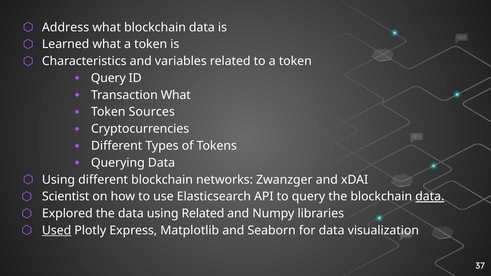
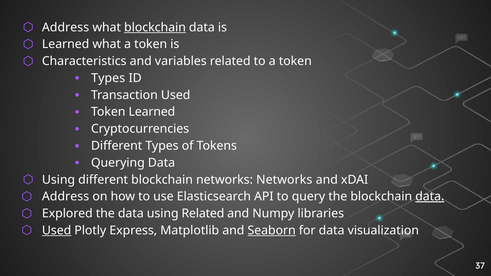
blockchain at (155, 27) underline: none -> present
Query at (108, 78): Query -> Types
Transaction What: What -> Used
Token Sources: Sources -> Learned
networks Zwanzger: Zwanzger -> Networks
Scientist at (66, 197): Scientist -> Address
Seaborn underline: none -> present
